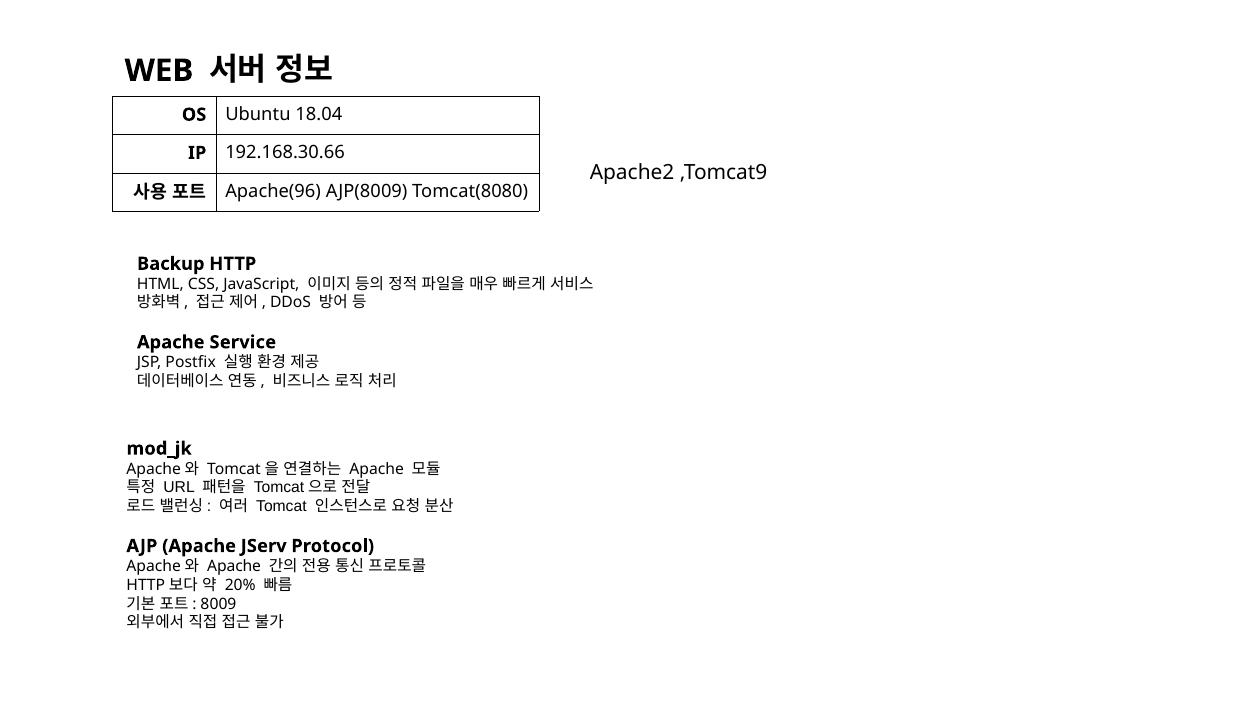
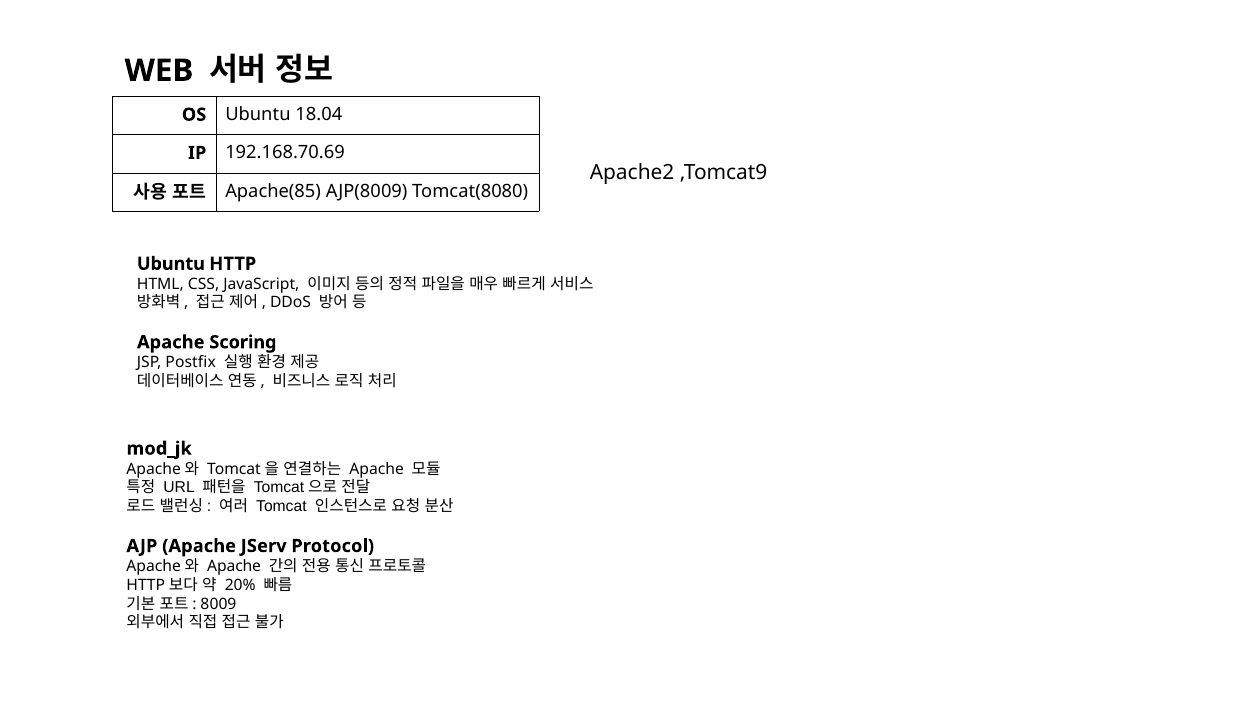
192.168.30.66: 192.168.30.66 -> 192.168.70.69
Apache(96: Apache(96 -> Apache(85
Backup at (171, 264): Backup -> Ubuntu
Service: Service -> Scoring
